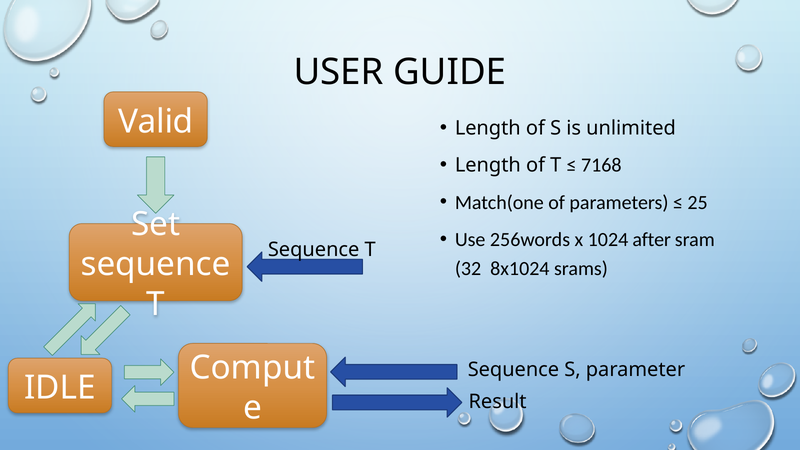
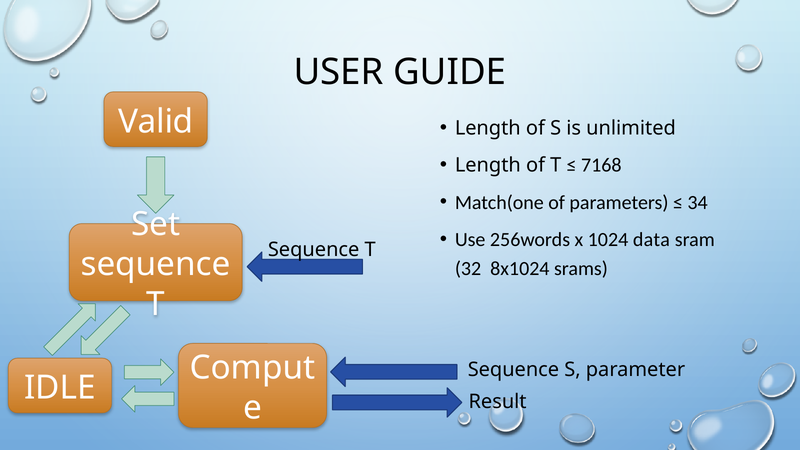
25: 25 -> 34
after: after -> data
